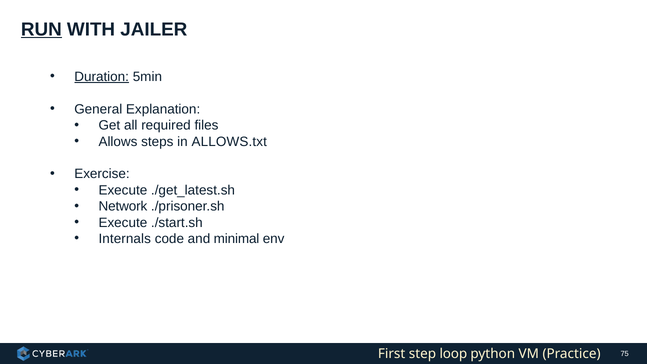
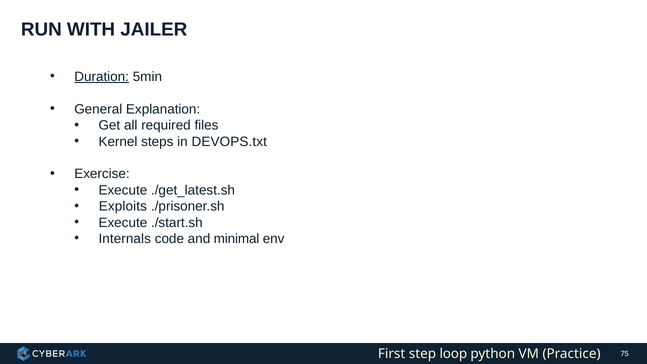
RUN underline: present -> none
Allows: Allows -> Kernel
ALLOWS.txt: ALLOWS.txt -> DEVOPS.txt
Network: Network -> Exploits
